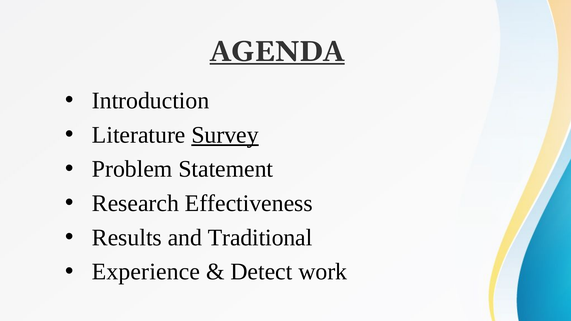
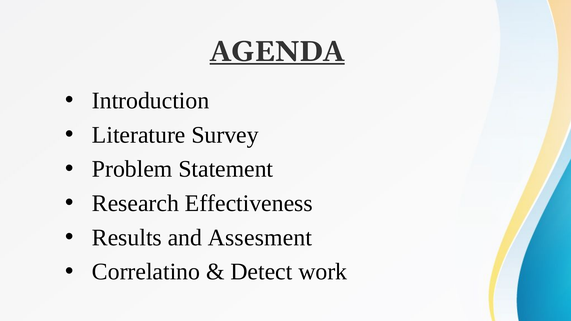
Survey underline: present -> none
Traditional: Traditional -> Assesment
Experience: Experience -> Correlatino
